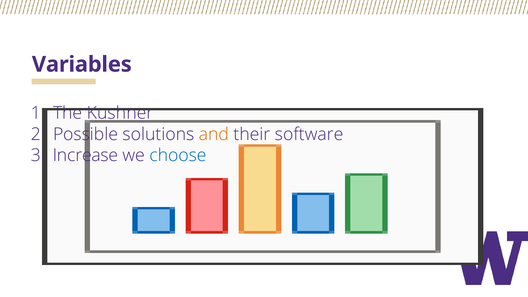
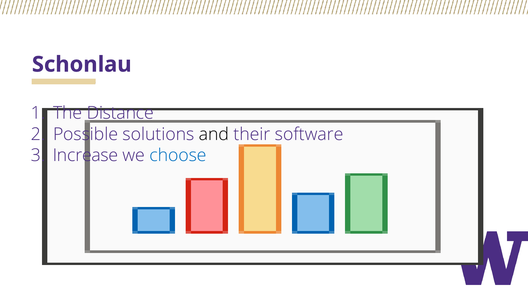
Variables: Variables -> Schonlau
Kushner: Kushner -> Distance
and colour: orange -> black
